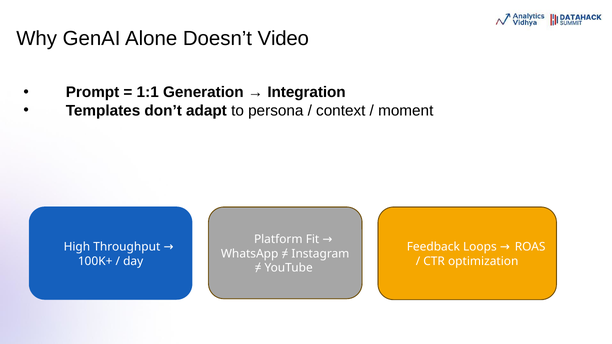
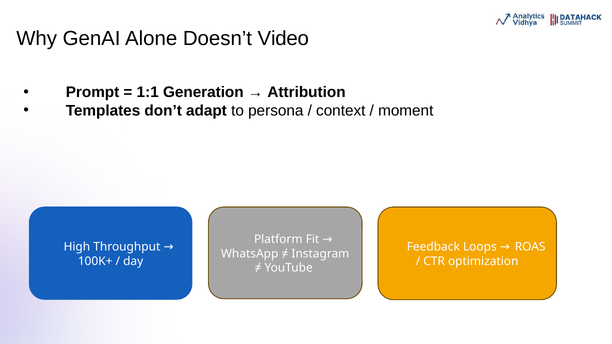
Integration: Integration -> Attribution
